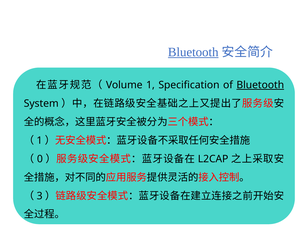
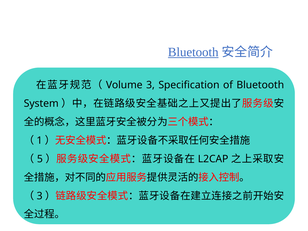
1 at (150, 85): 1 -> 3
Bluetooth at (260, 85) underline: present -> none
0: 0 -> 5
